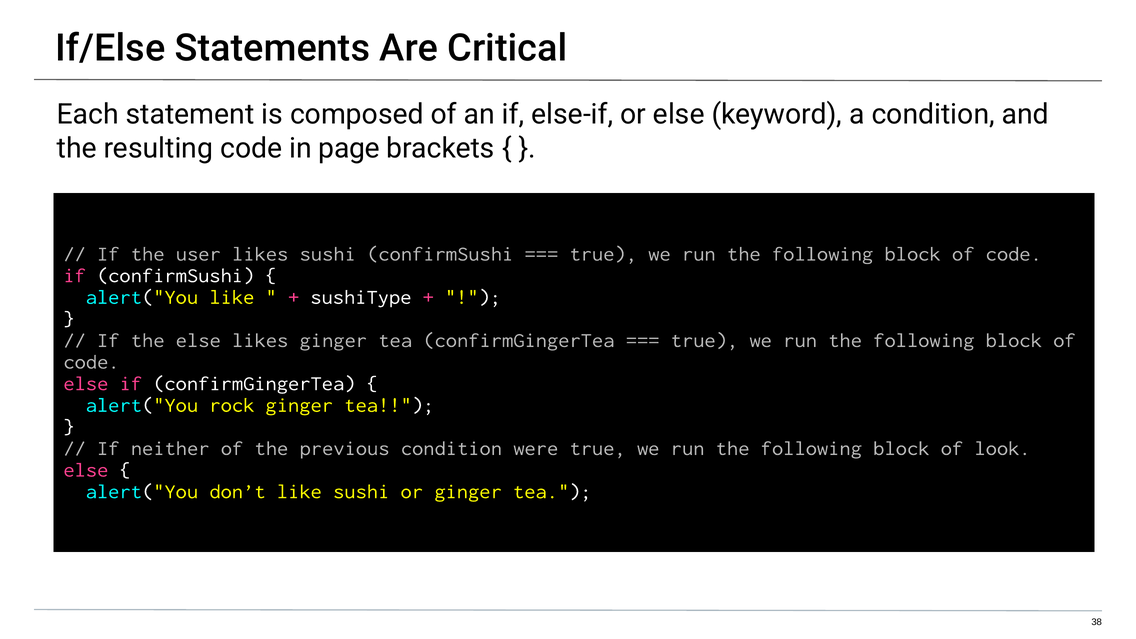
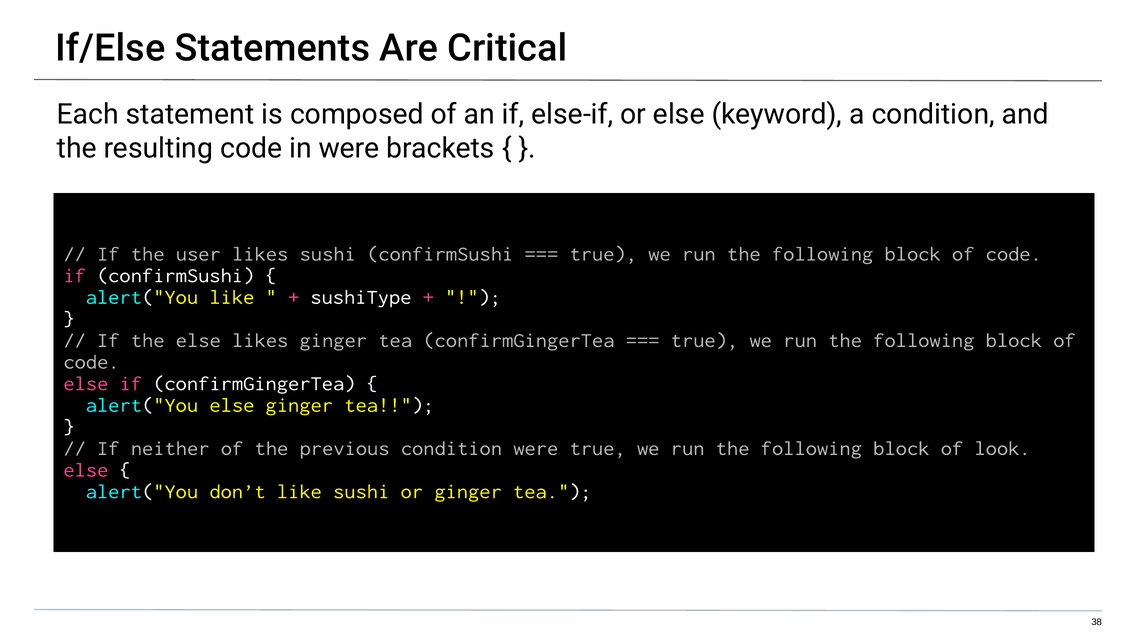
in page: page -> were
alert("You rock: rock -> else
